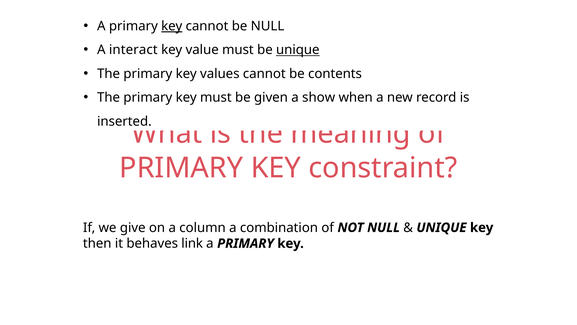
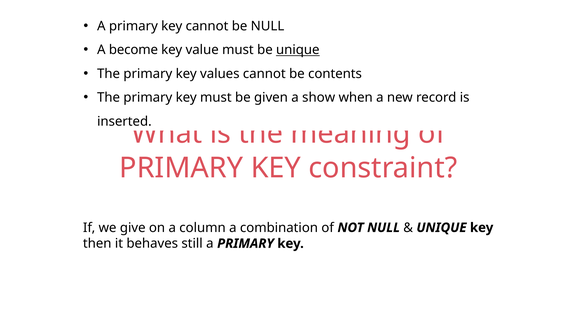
key at (172, 26) underline: present -> none
interact: interact -> become
link: link -> still
